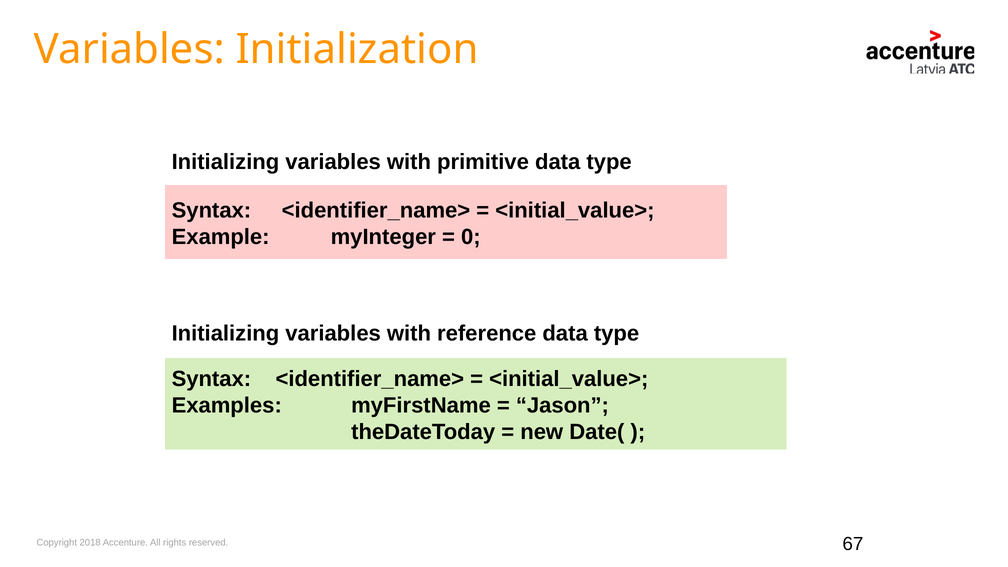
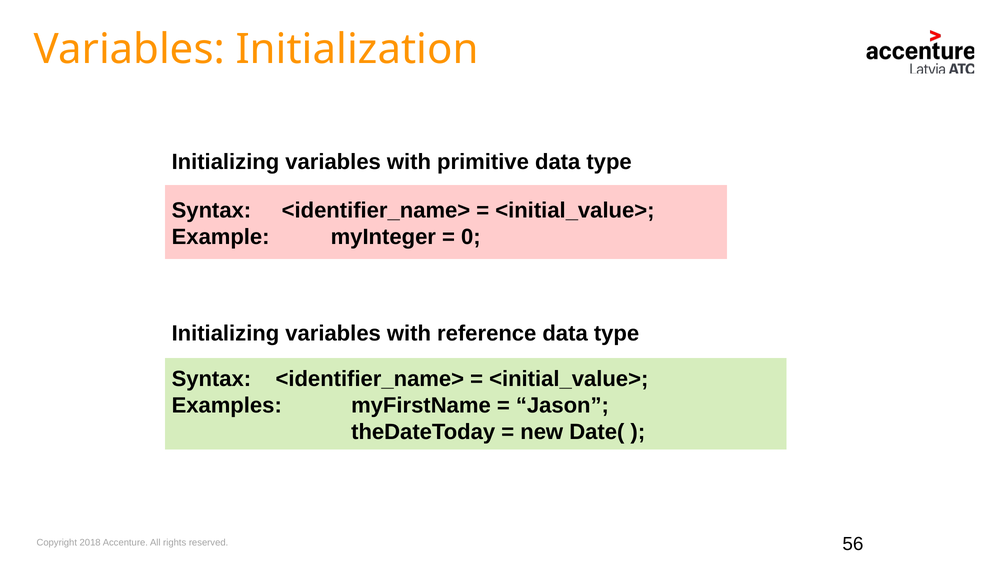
67: 67 -> 56
